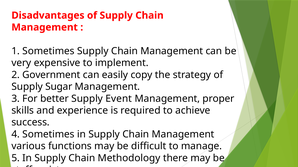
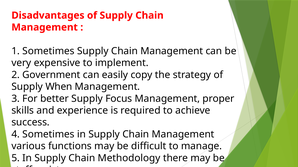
Sugar: Sugar -> When
Event: Event -> Focus
